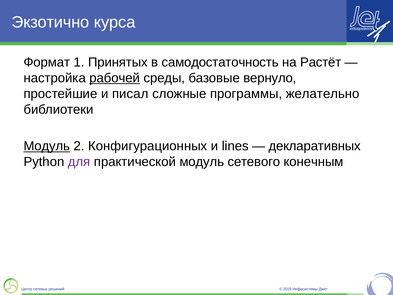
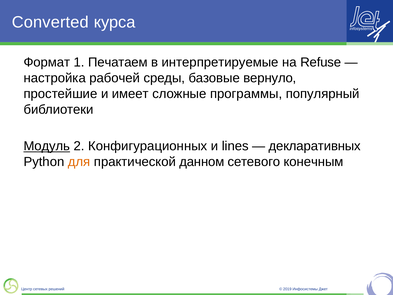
Экзотично: Экзотично -> Converted
Принятых: Принятых -> Печатаем
самодостаточность: самодостаточность -> интерпретируемые
Растёт: Растёт -> Refuse
рабочей underline: present -> none
писал: писал -> имеет
желательно: желательно -> популярный
для colour: purple -> orange
практической модуль: модуль -> данном
